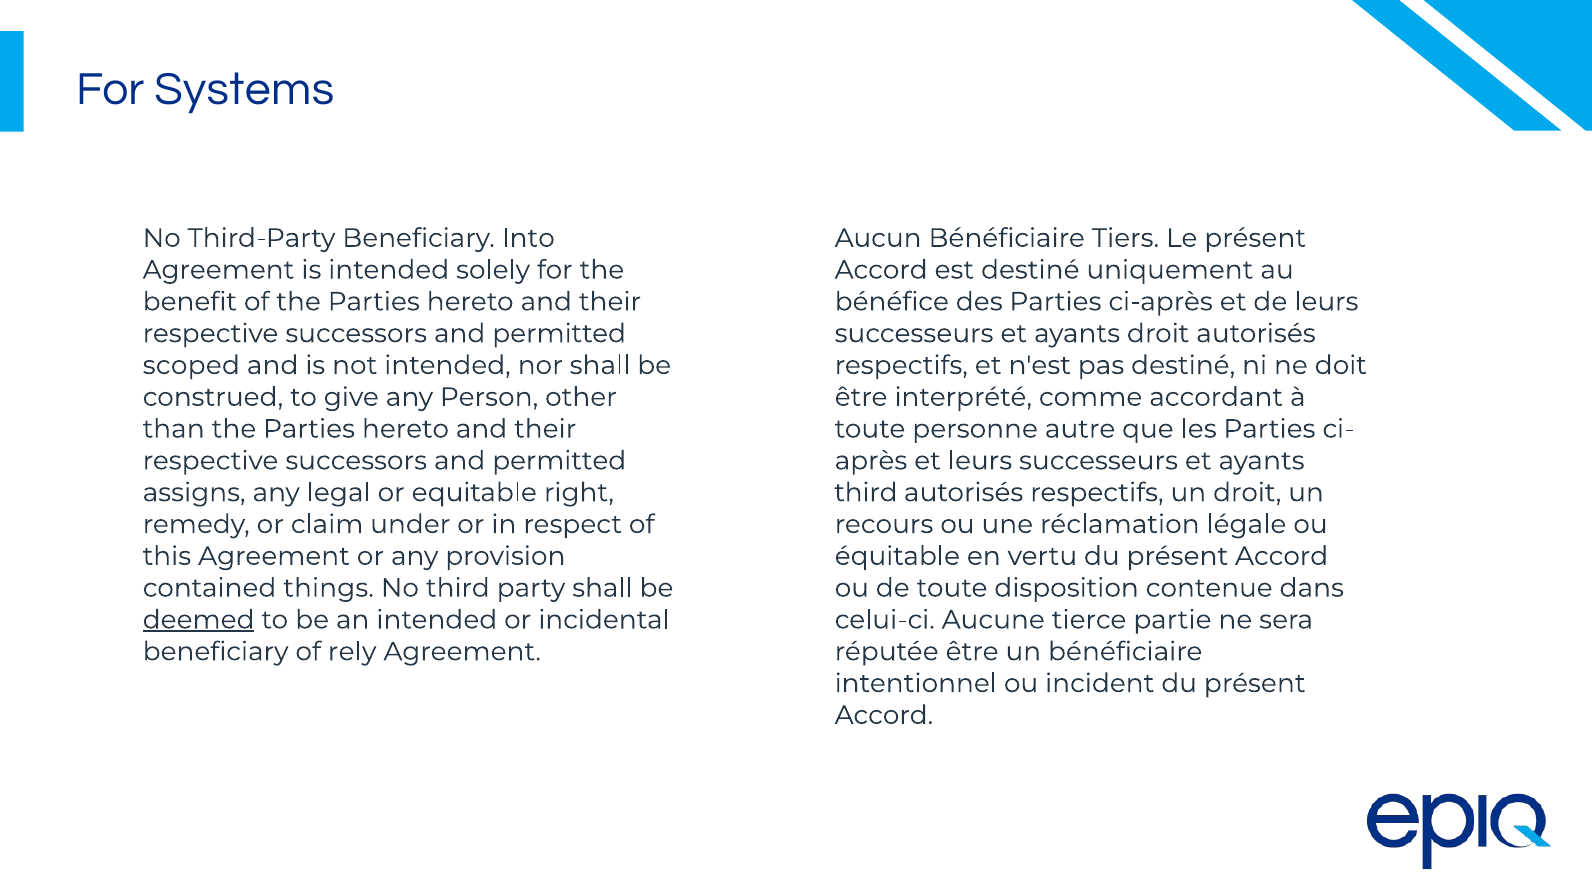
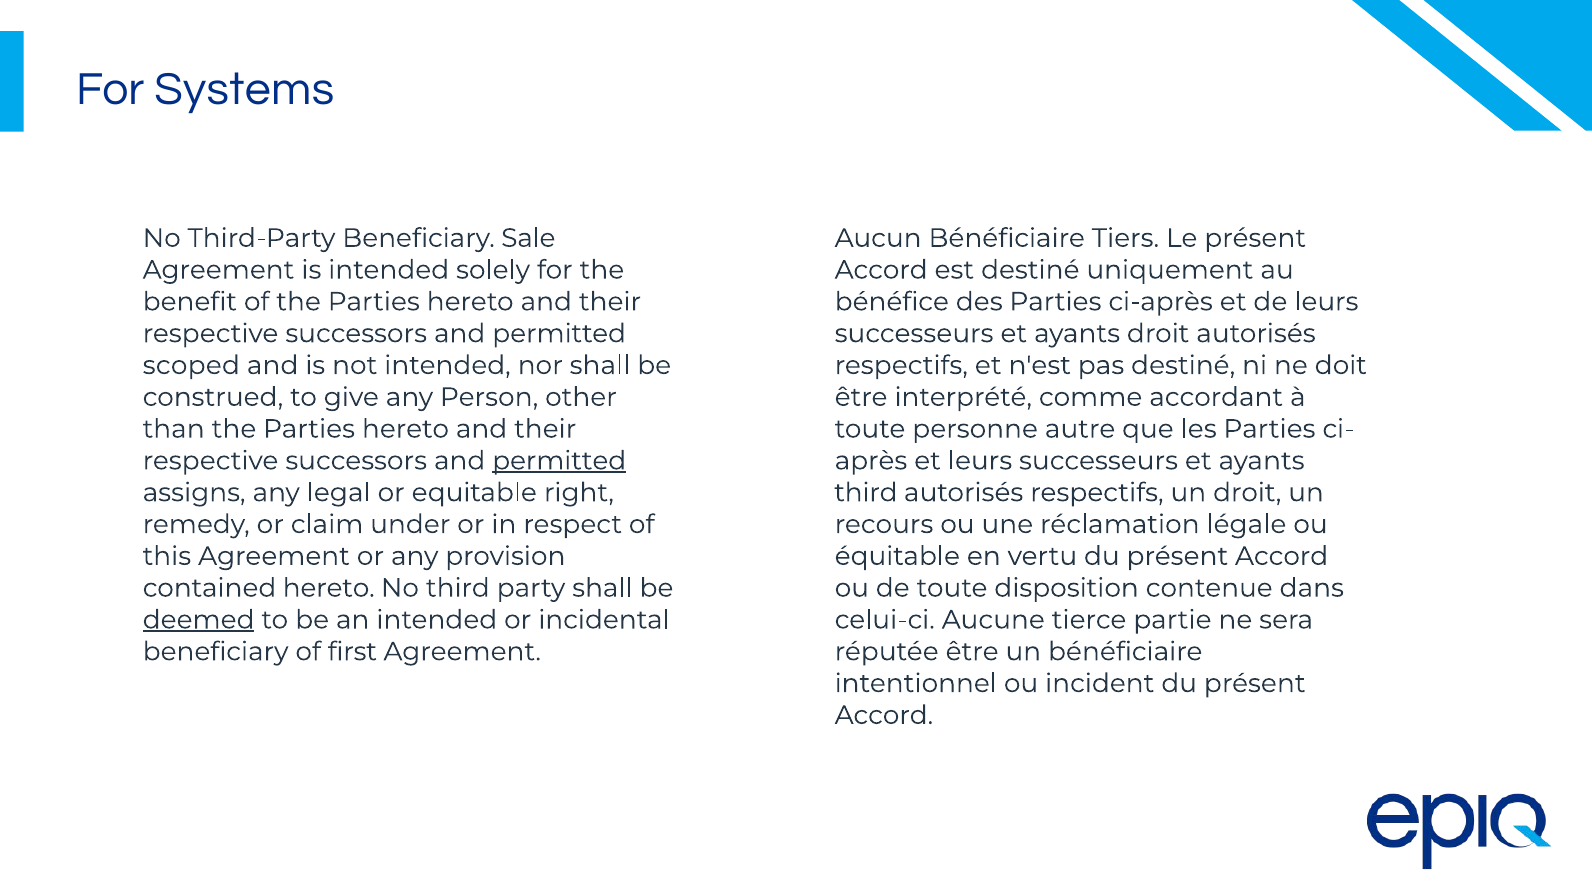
Into: Into -> Sale
permitted at (559, 461) underline: none -> present
contained things: things -> hereto
rely: rely -> first
